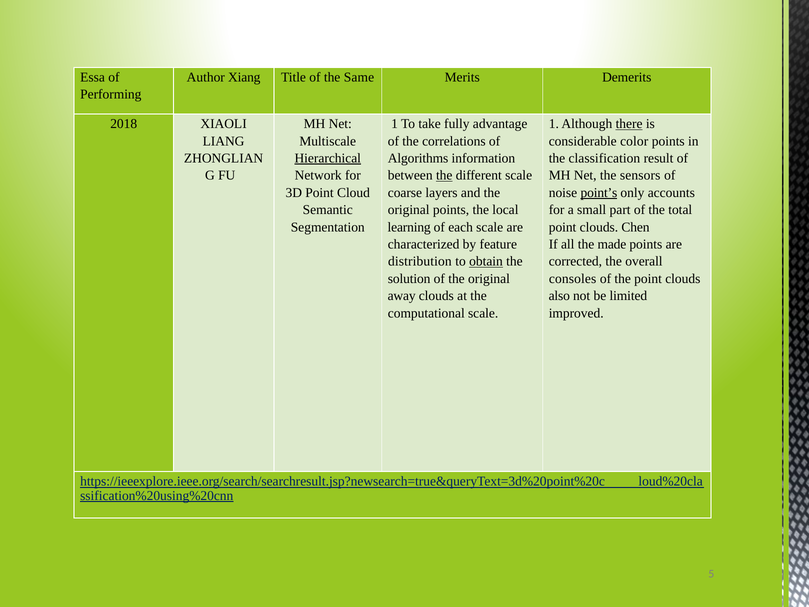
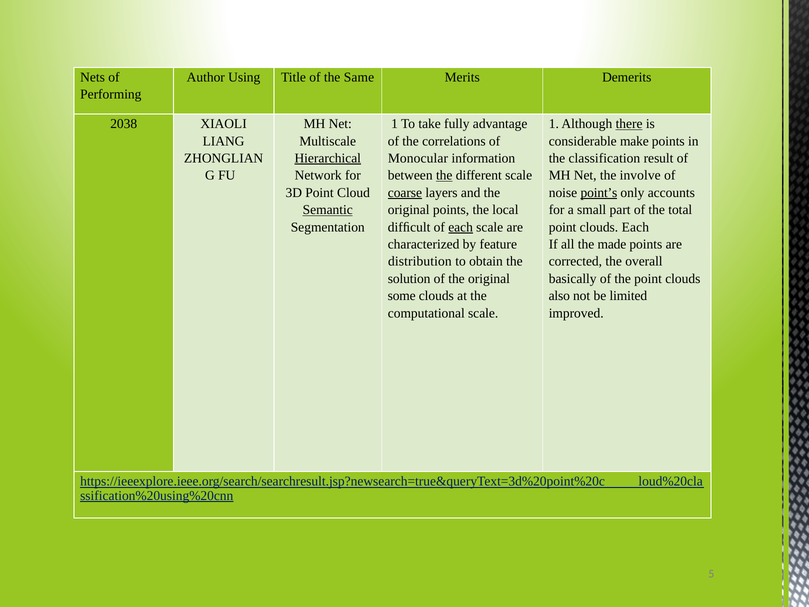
Essa: Essa -> Nets
Xiang: Xiang -> Using
2018: 2018 -> 2038
color: color -> make
Algorithms: Algorithms -> Monocular
sensors: sensors -> involve
coarse underline: none -> present
Semantic underline: none -> present
learning: learning -> difﬁcult
each at (461, 227) underline: none -> present
clouds Chen: Chen -> Each
obtain underline: present -> none
consoles: consoles -> basically
away: away -> some
